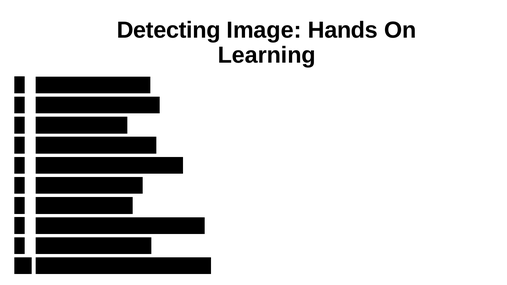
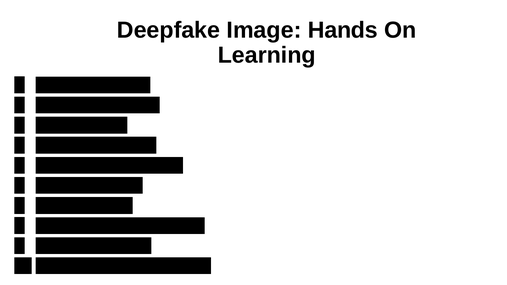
Detecting: Detecting -> Deepfake
